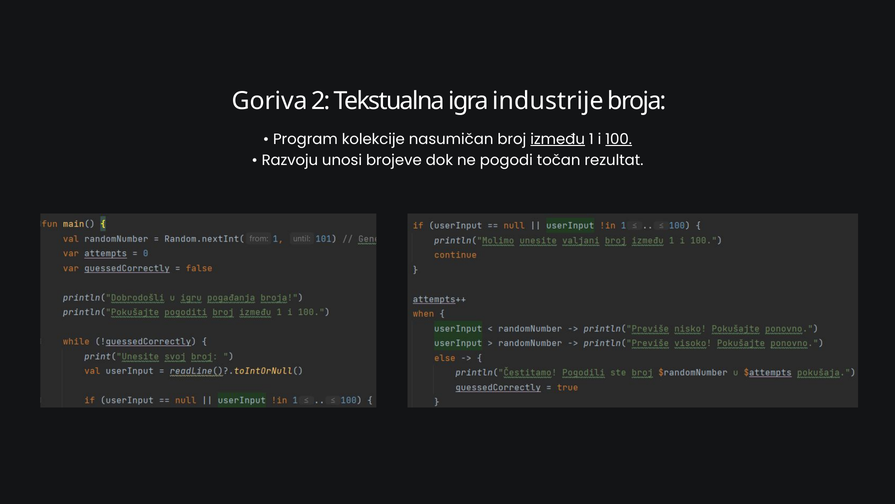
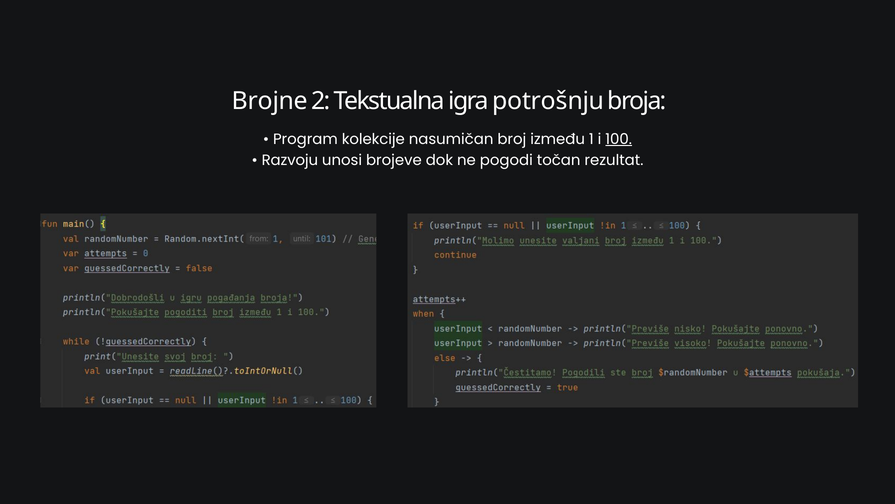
Goriva: Goriva -> Brojne
industrije: industrije -> potrošnju
između underline: present -> none
